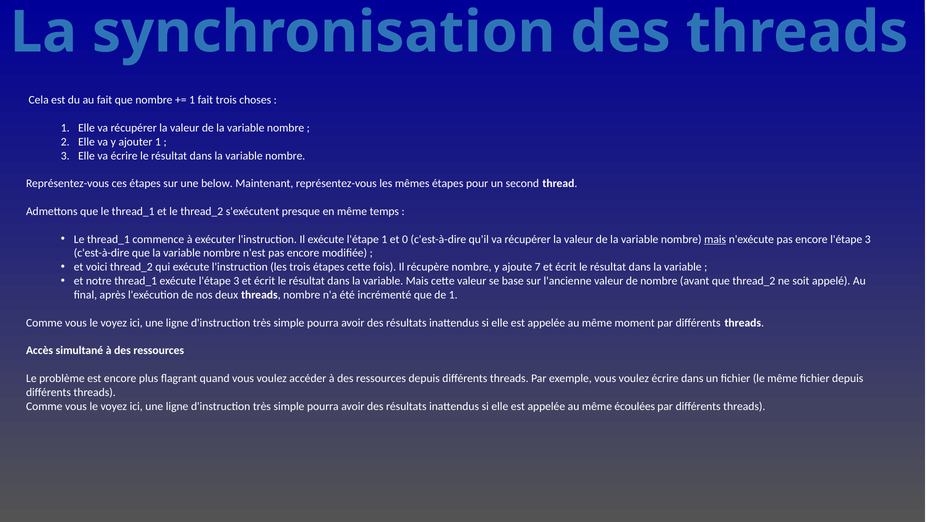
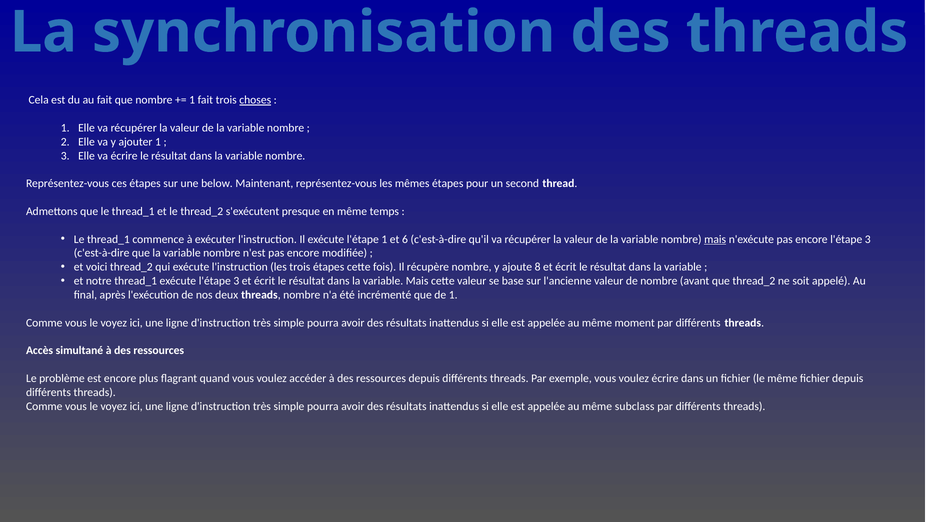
choses underline: none -> present
0: 0 -> 6
7: 7 -> 8
écoulées: écoulées -> subclass
